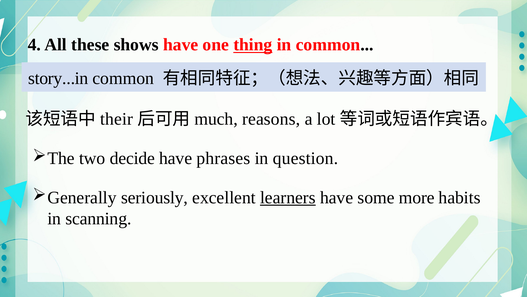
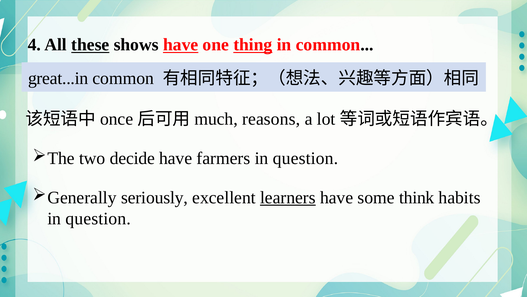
these underline: none -> present
have at (181, 45) underline: none -> present
story...in: story...in -> great...in
their: their -> once
phrases: phrases -> farmers
more: more -> think
scanning at (98, 218): scanning -> question
